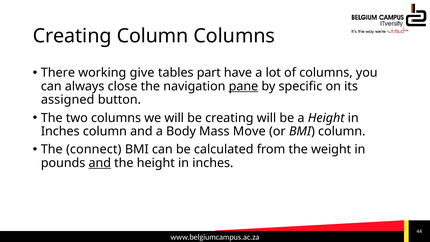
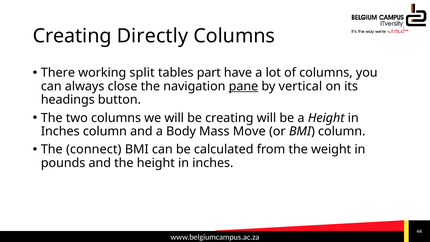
Creating Column: Column -> Directly
give: give -> split
specific: specific -> vertical
assigned: assigned -> headings
and at (100, 163) underline: present -> none
